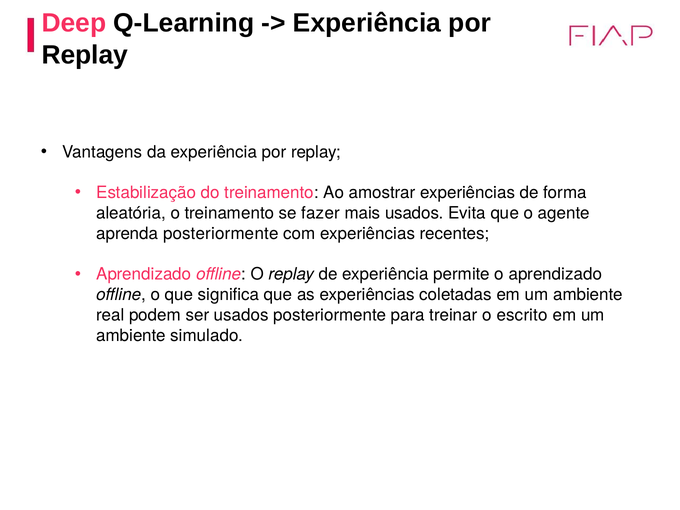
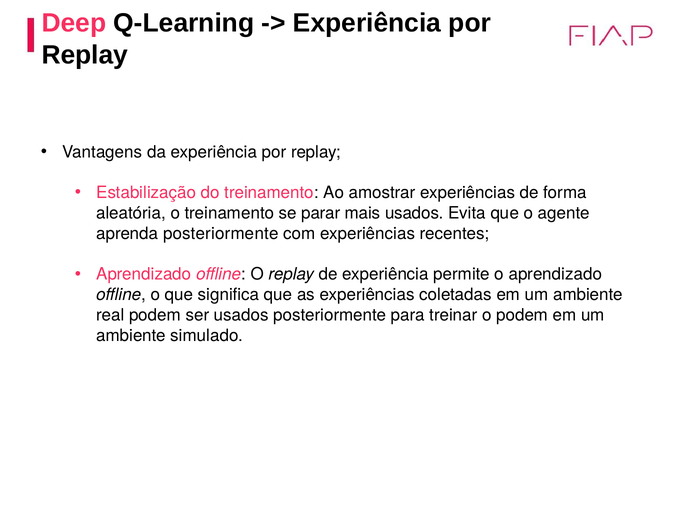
fazer: fazer -> parar
o escrito: escrito -> podem
